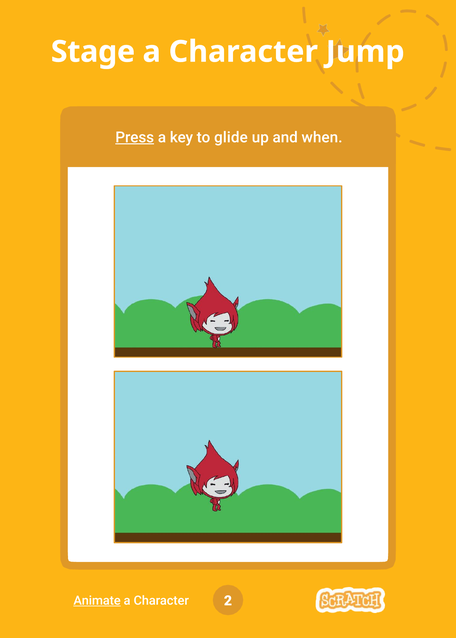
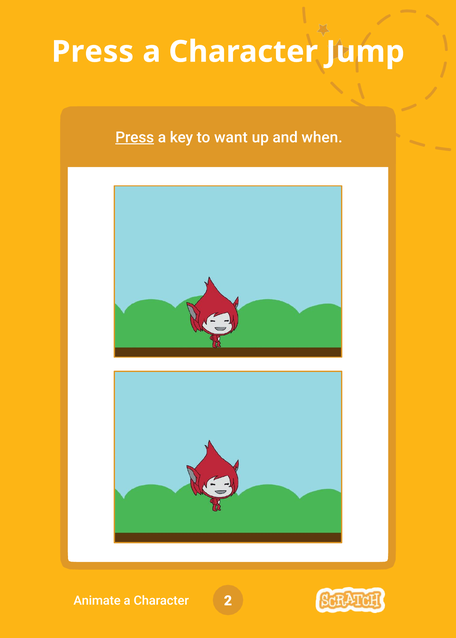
Stage at (93, 52): Stage -> Press
glide: glide -> want
Animate underline: present -> none
